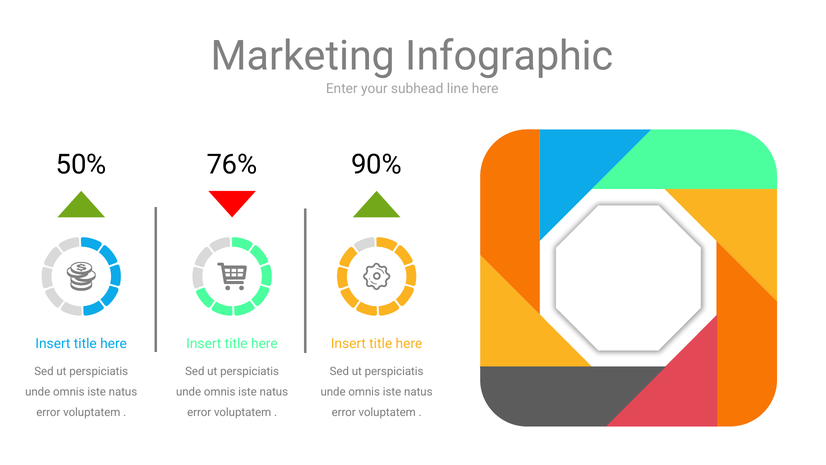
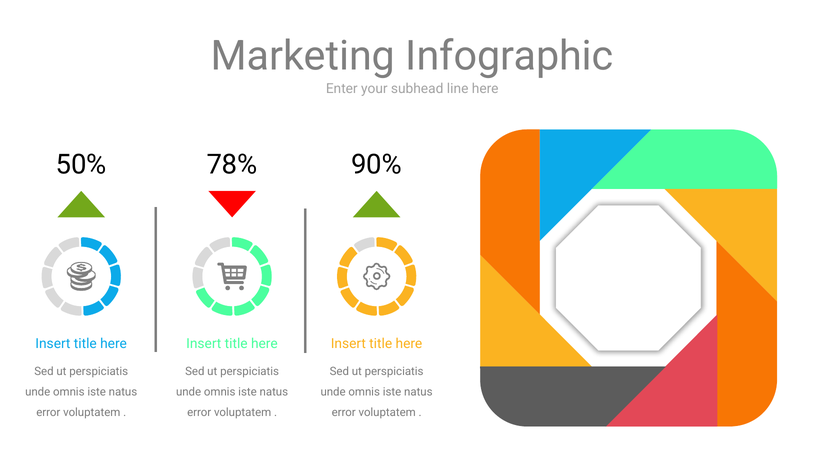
76%: 76% -> 78%
